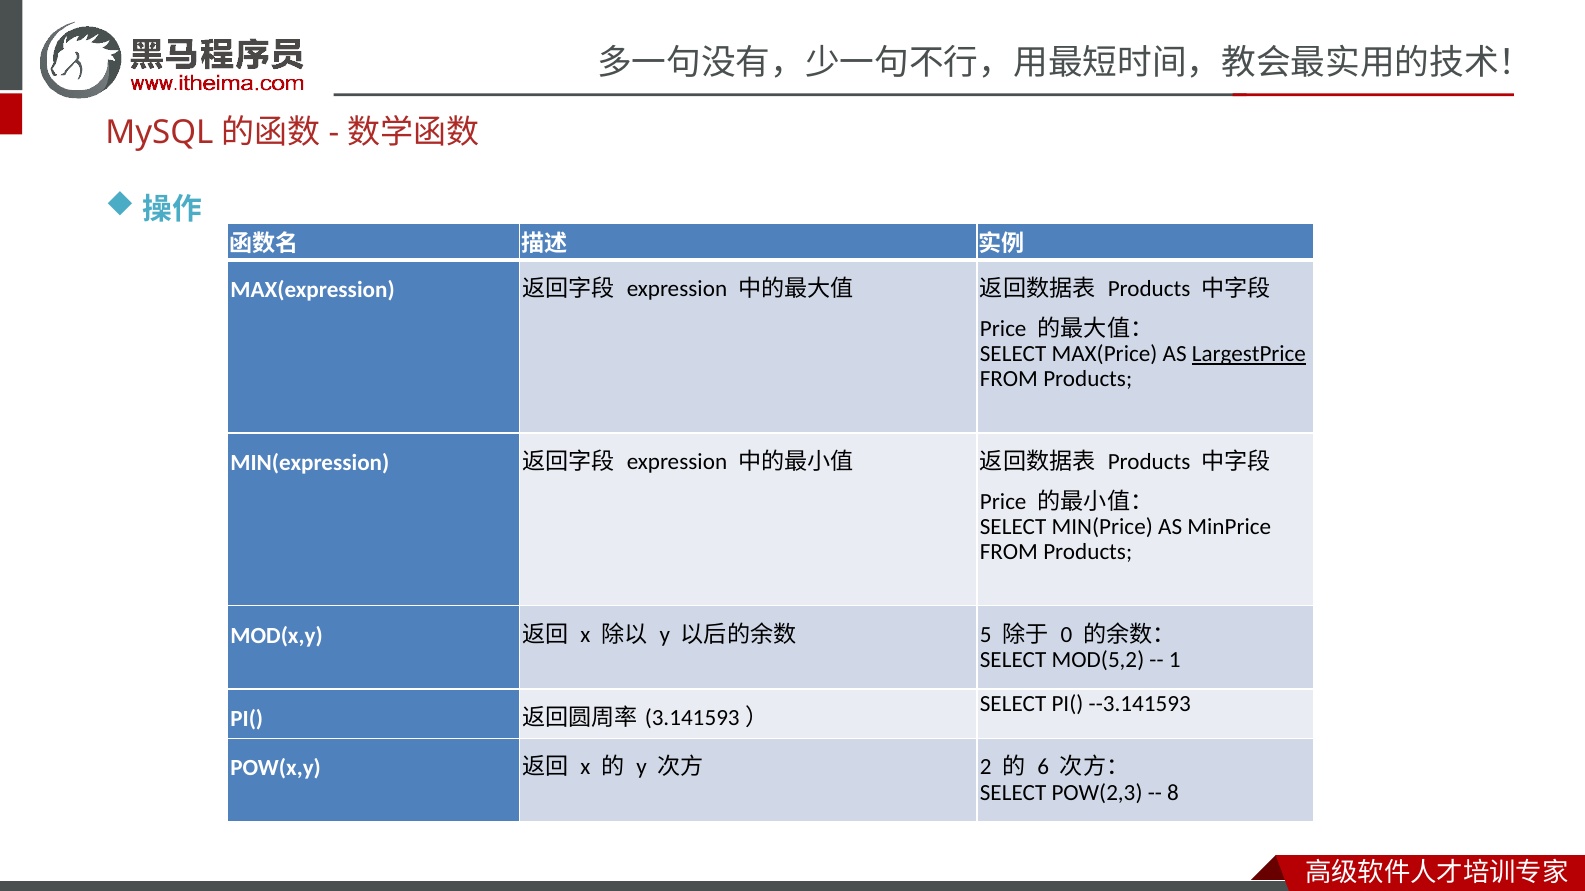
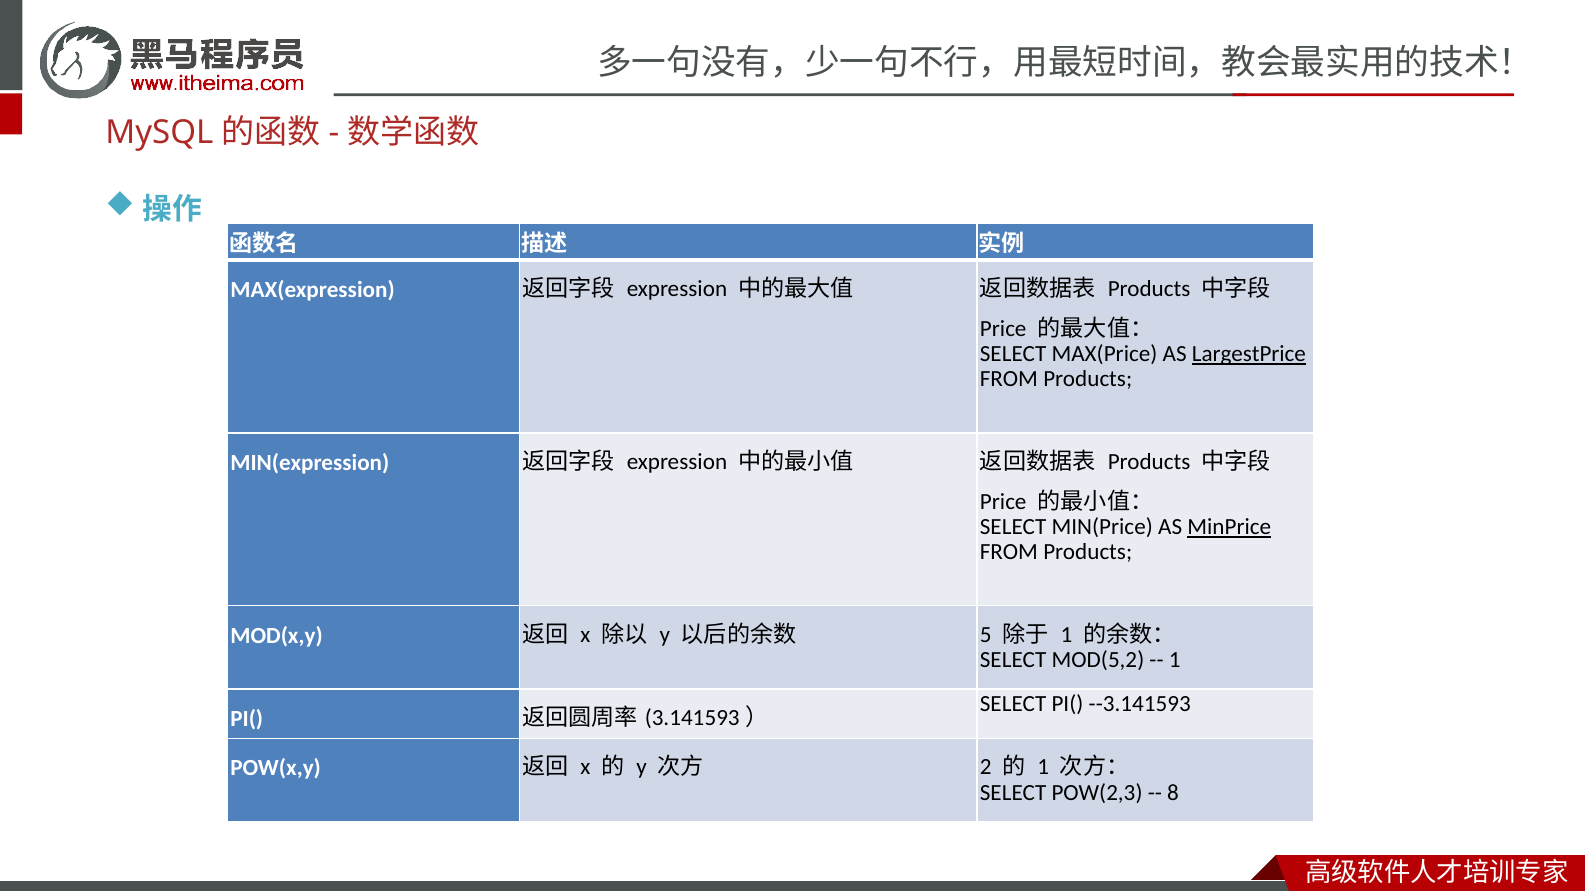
MinPrice underline: none -> present
0 at (1067, 635): 0 -> 1
6 at (1043, 768): 6 -> 1
